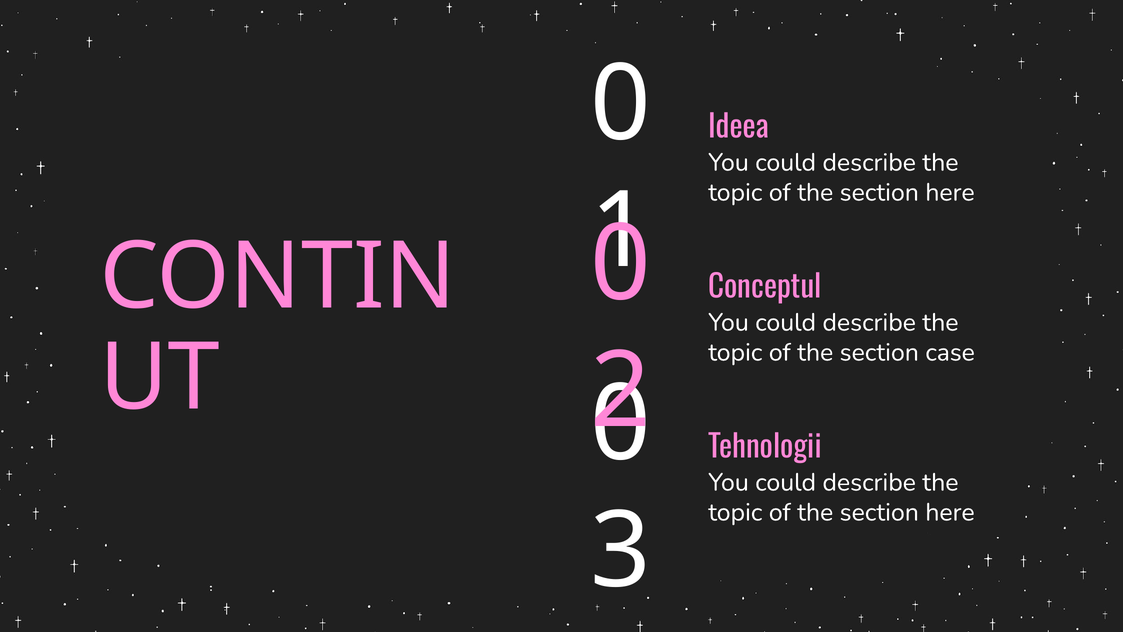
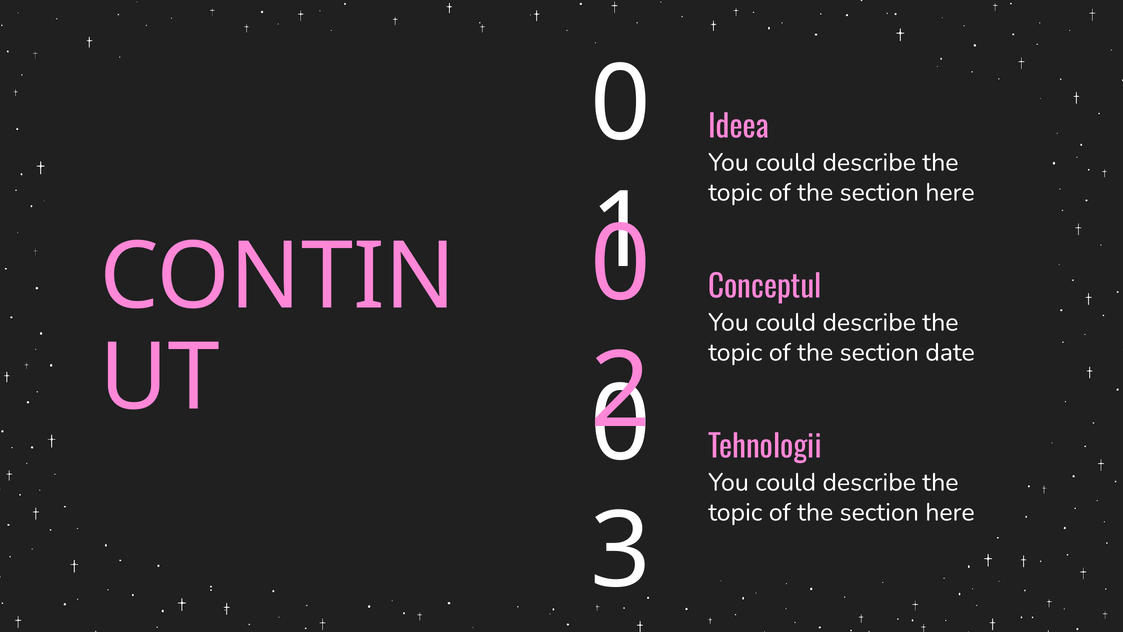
case: case -> date
